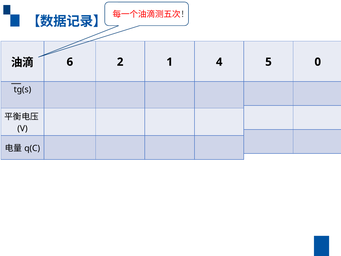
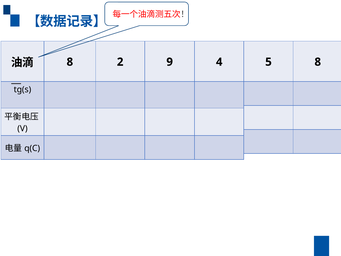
6 at (70, 62): 6 -> 8
1: 1 -> 9
5 0: 0 -> 8
